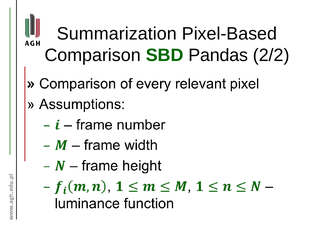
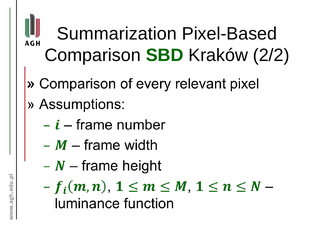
Pandas: Pandas -> Kraków
